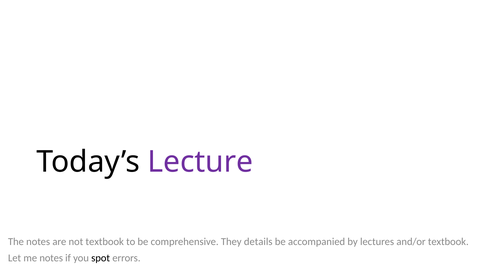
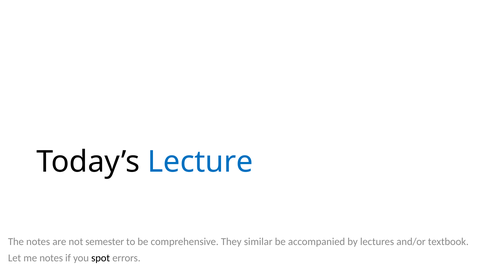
Lecture colour: purple -> blue
not textbook: textbook -> semester
details: details -> similar
